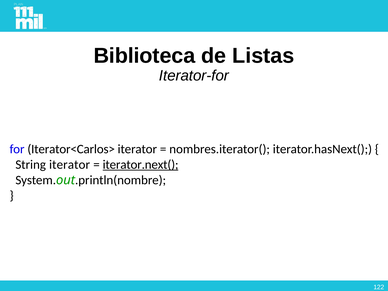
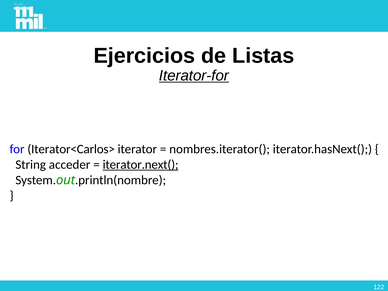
Biblioteca: Biblioteca -> Ejercicios
Iterator-for underline: none -> present
String iterator: iterator -> acceder
